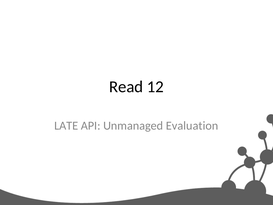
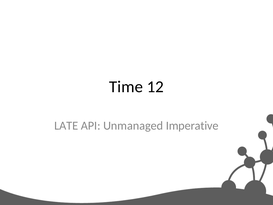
Read: Read -> Time
Evaluation: Evaluation -> Imperative
